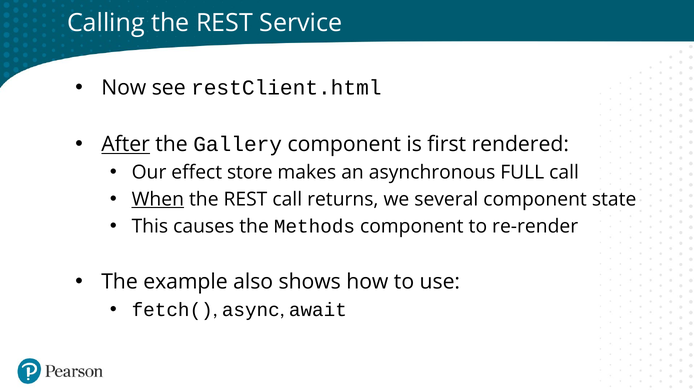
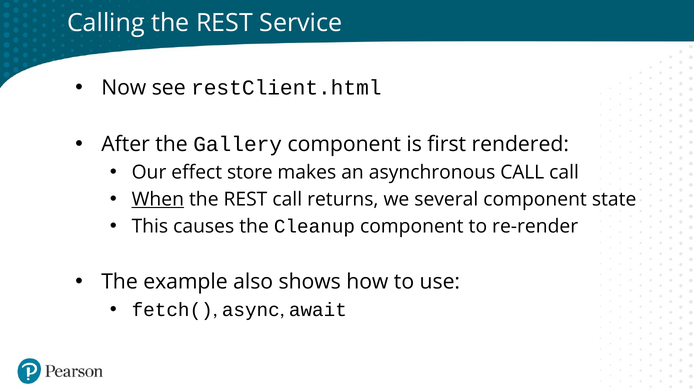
After underline: present -> none
asynchronous FULL: FULL -> CALL
Methods: Methods -> Cleanup
